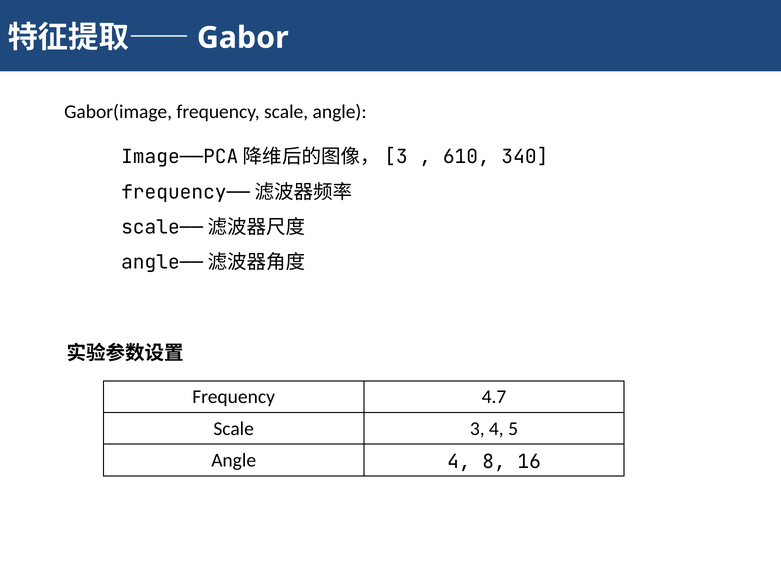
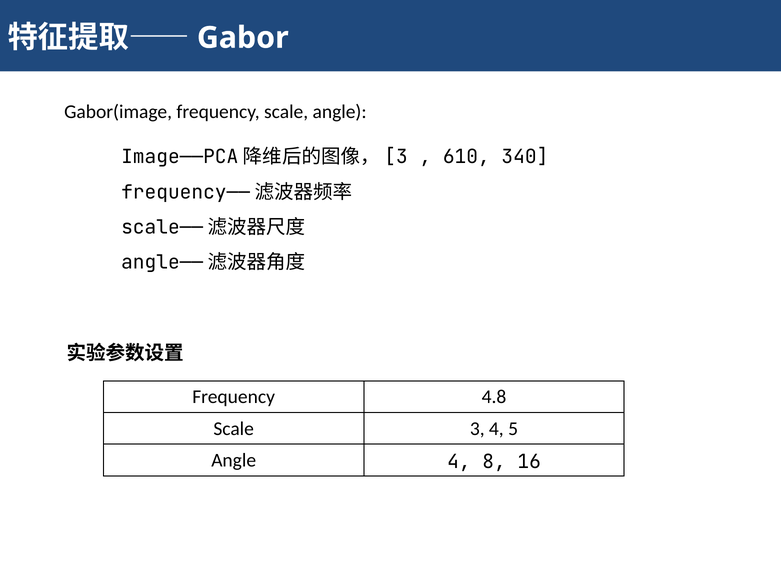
4.7: 4.7 -> 4.8
